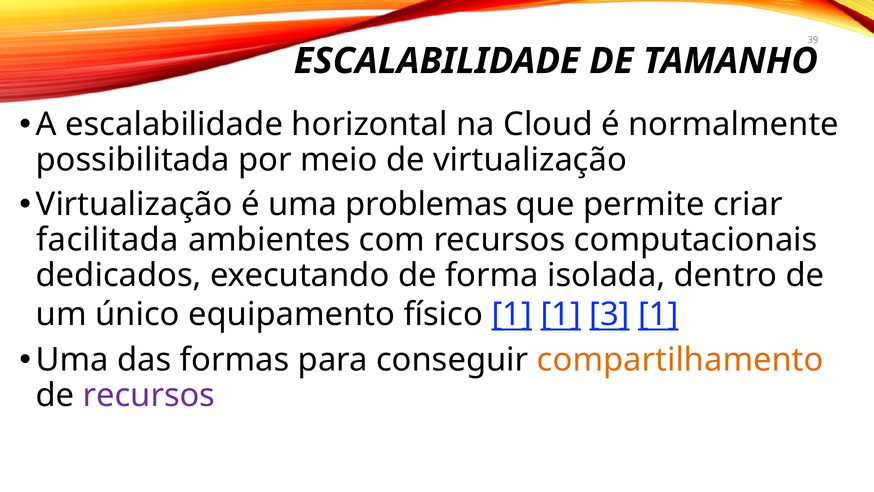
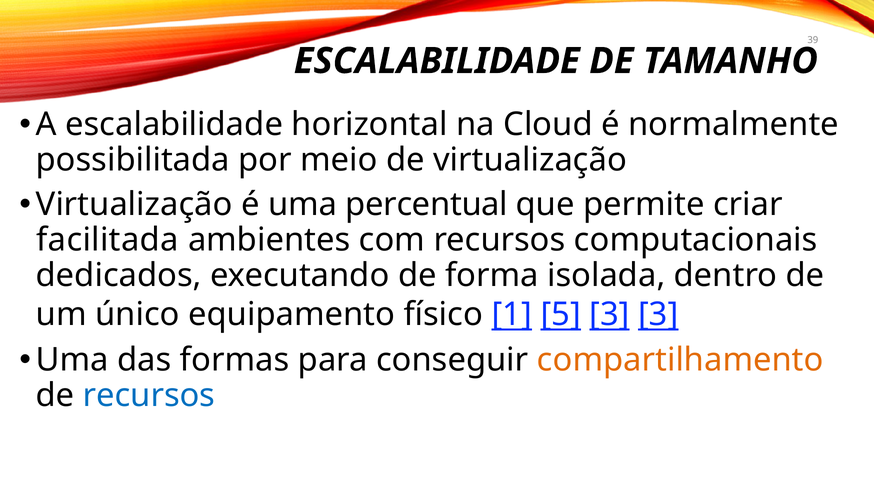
problemas: problemas -> percentual
1 1: 1 -> 5
3 1: 1 -> 3
recursos at (149, 395) colour: purple -> blue
